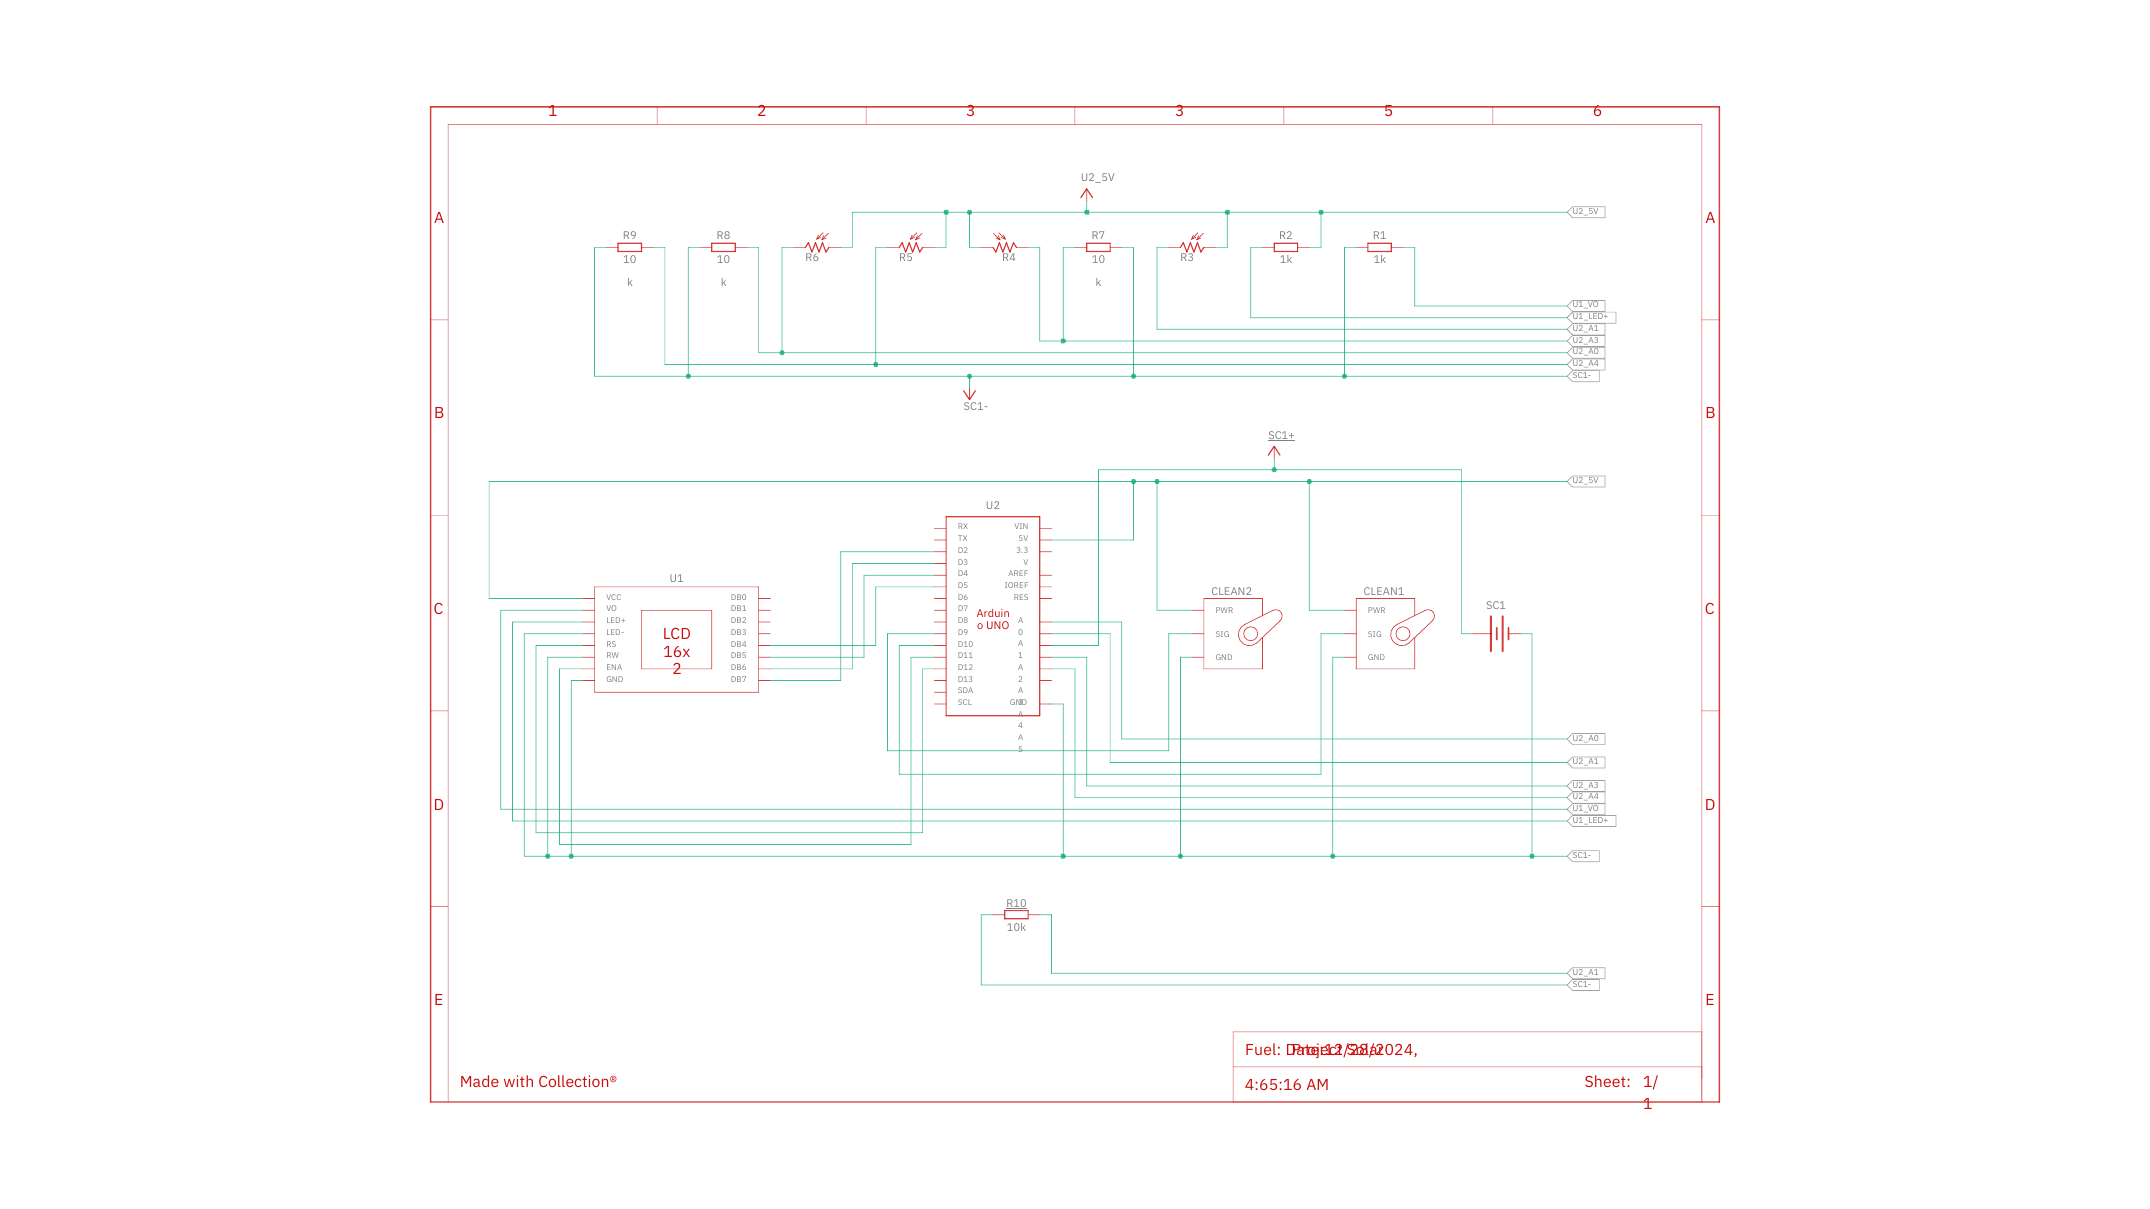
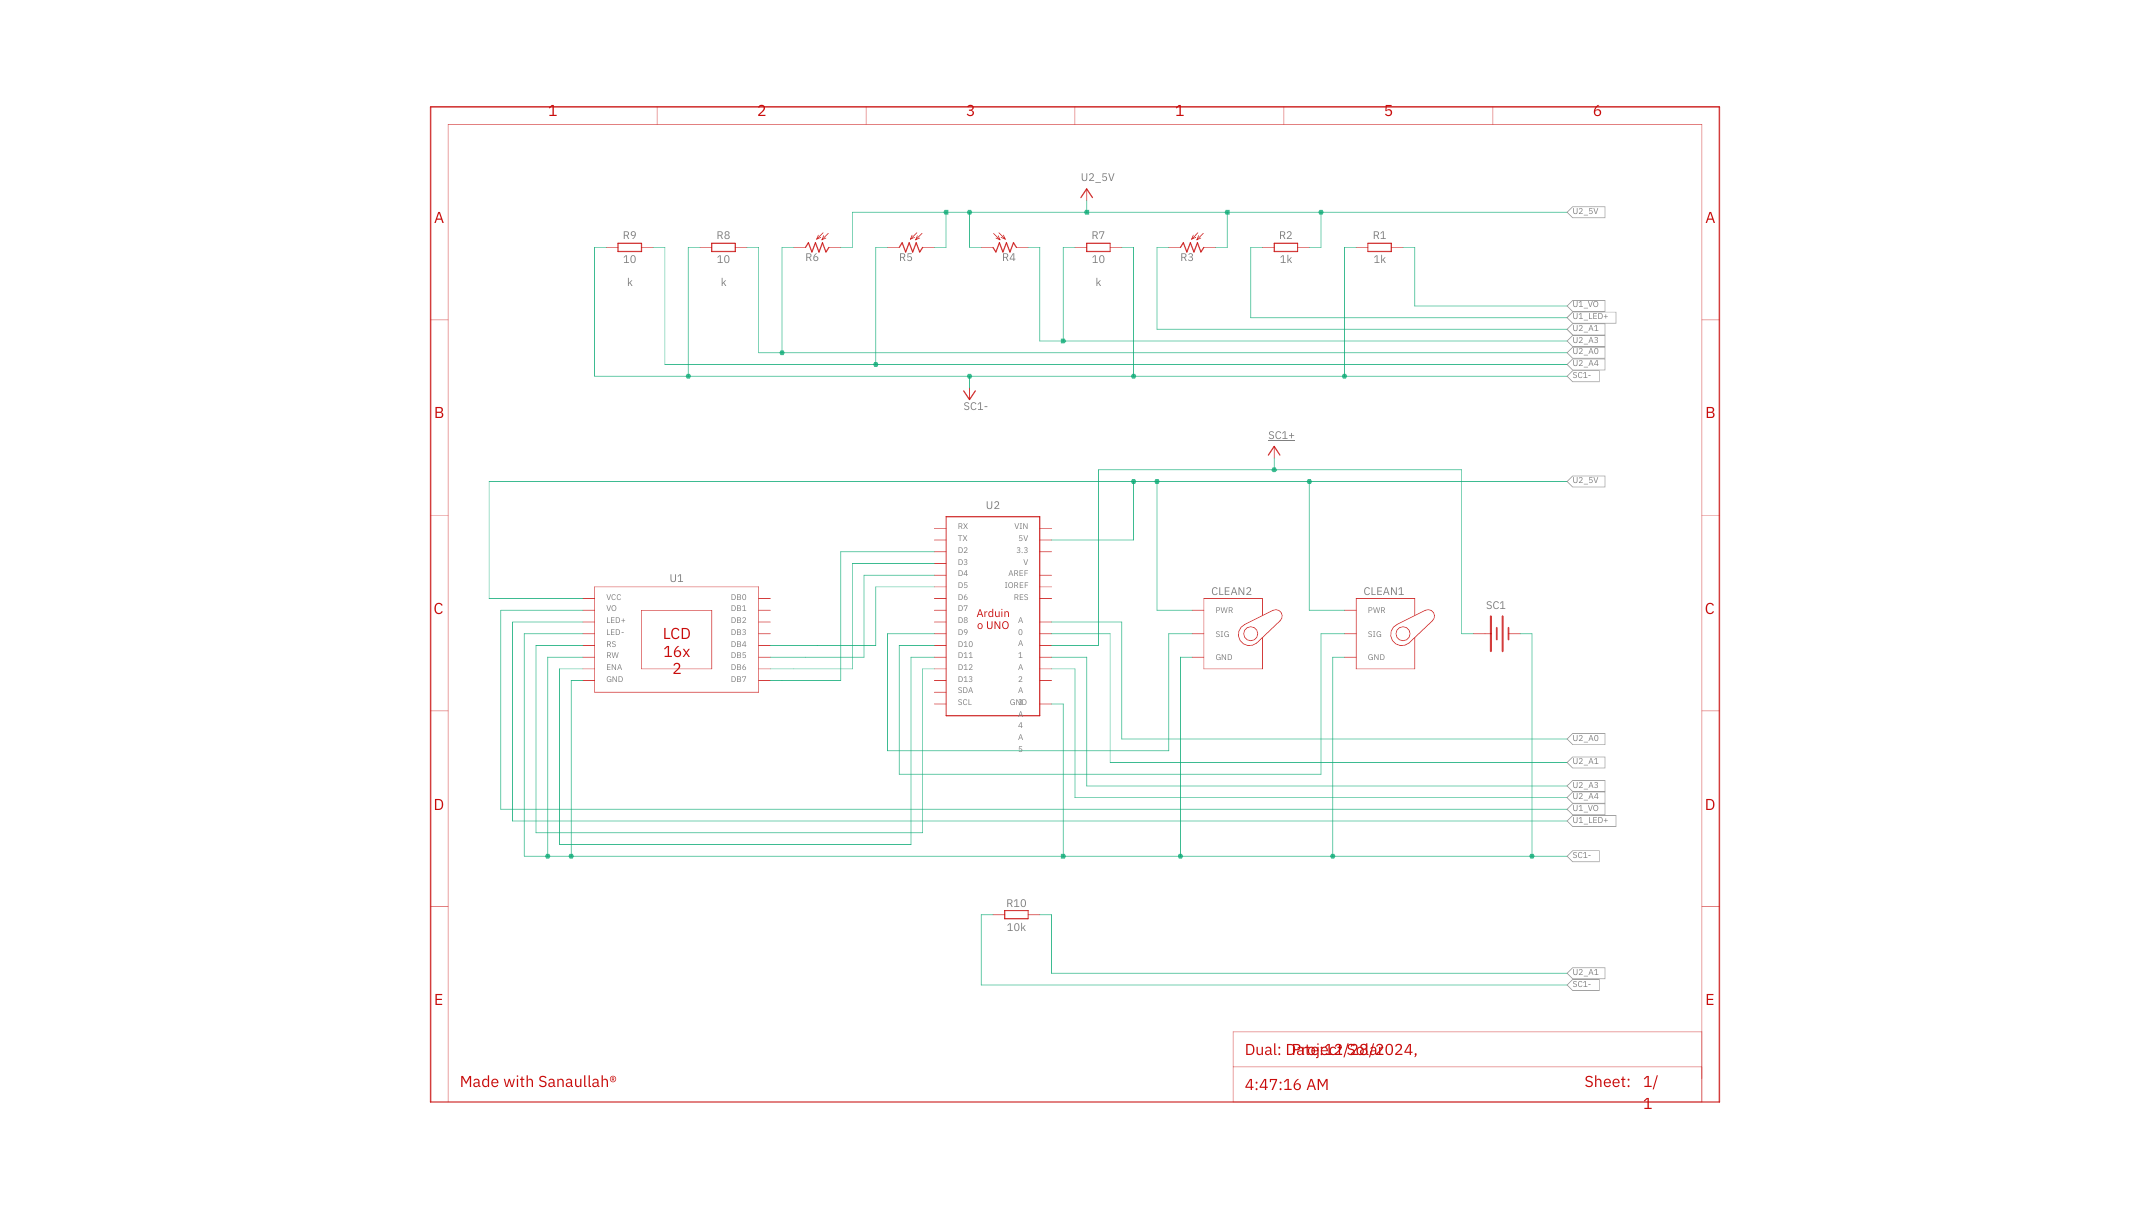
3 3: 3 -> 1
R10 underline: present -> none
Fuel: Fuel -> Dual
Collection®: Collection® -> Sanaullah®
4:65:16: 4:65:16 -> 4:47:16
